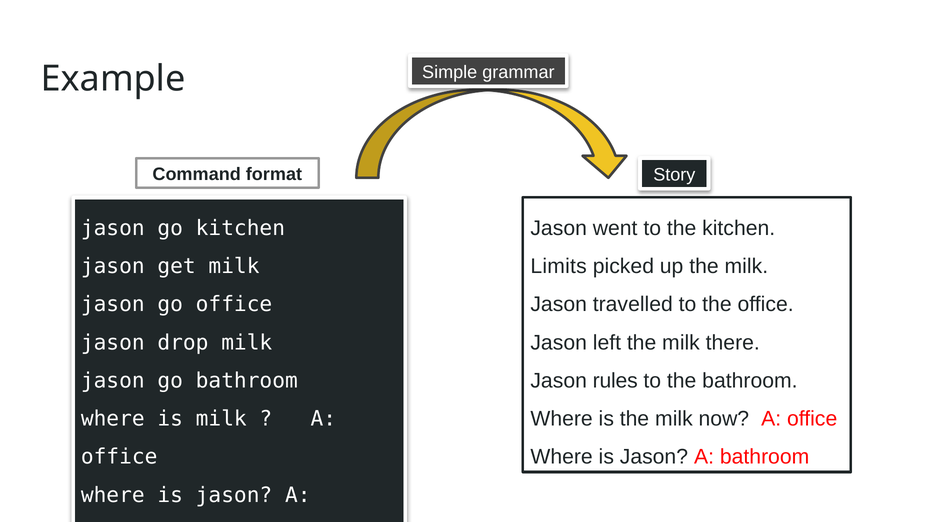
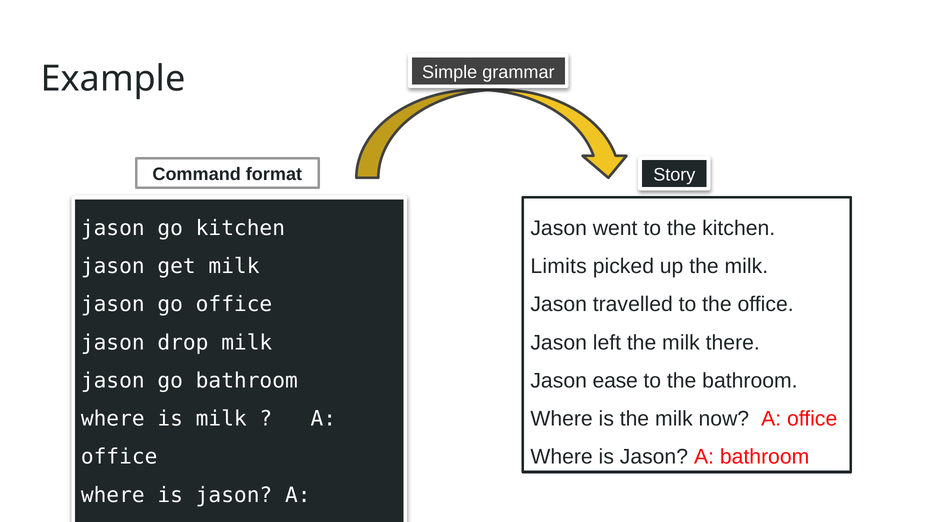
rules: rules -> ease
